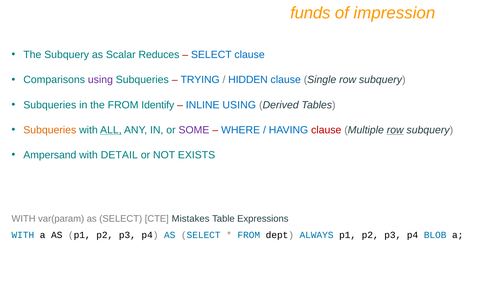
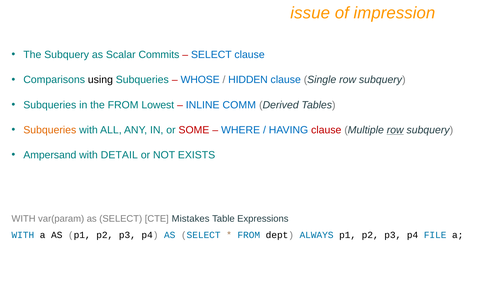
funds: funds -> issue
Reduces: Reduces -> Commits
using at (100, 80) colour: purple -> black
TRYING: TRYING -> WHOSE
Identify: Identify -> Lowest
INLINE USING: USING -> COMM
ALL underline: present -> none
SOME colour: purple -> red
BLOB: BLOB -> FILE
